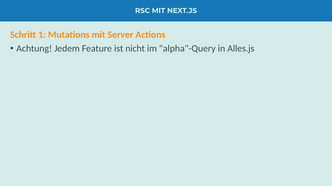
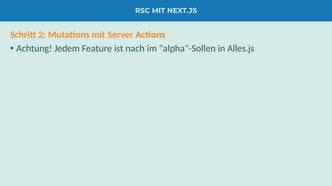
1: 1 -> 2
nicht: nicht -> nach
alpha"-Query: alpha"-Query -> alpha"-Sollen
